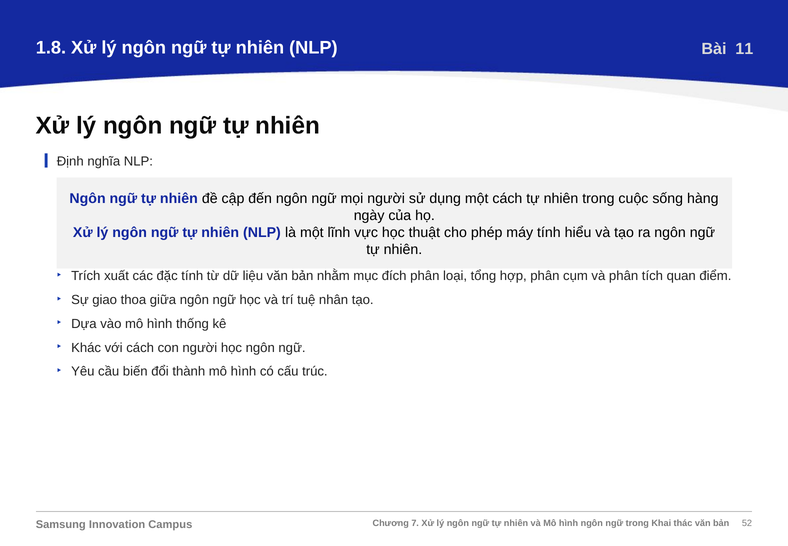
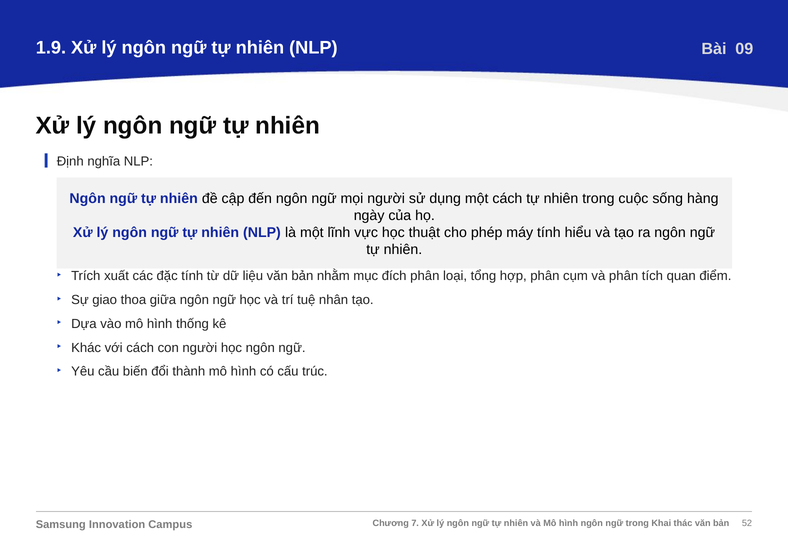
1.8: 1.8 -> 1.9
11: 11 -> 09
